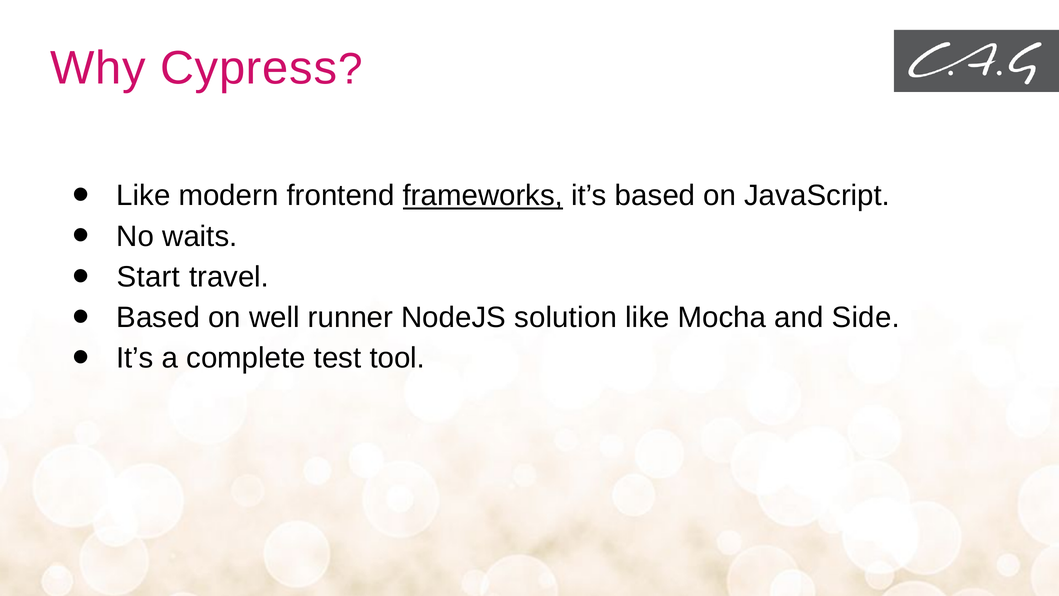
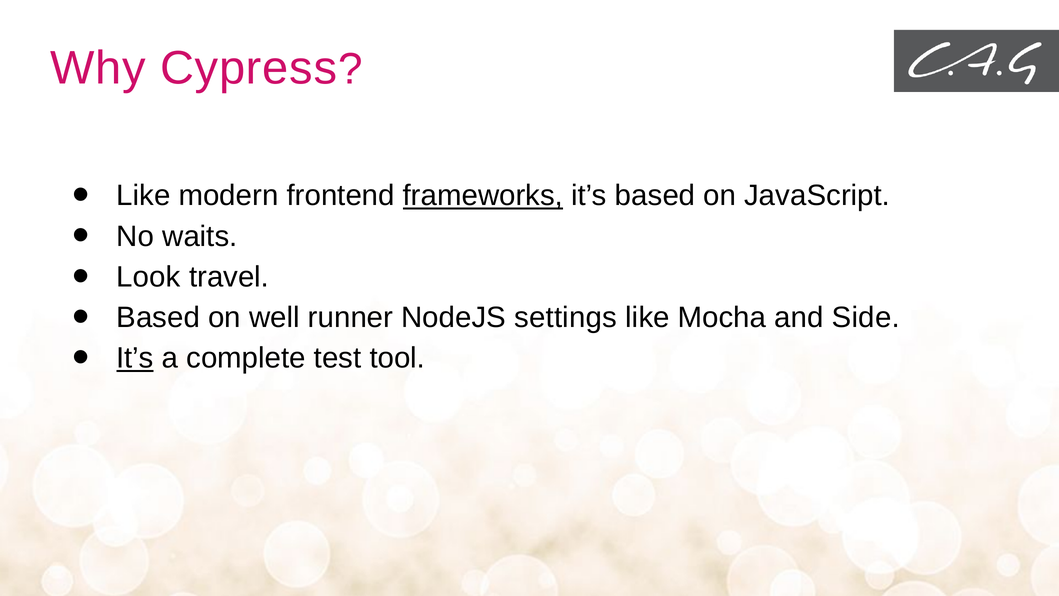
Start: Start -> Look
solution: solution -> settings
It’s at (135, 358) underline: none -> present
